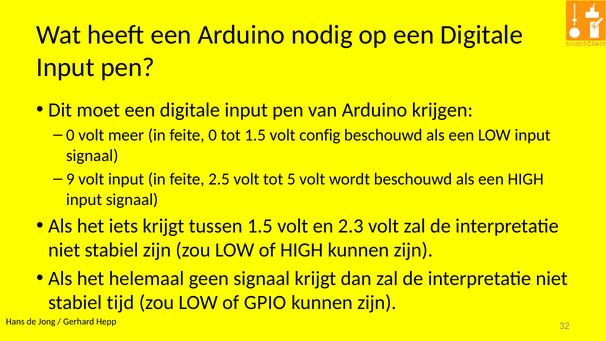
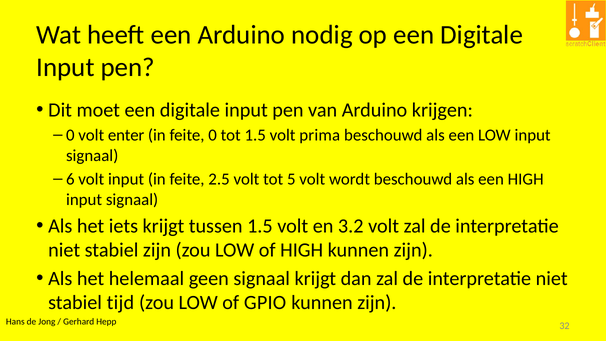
meer: meer -> enter
config: config -> prima
9: 9 -> 6
2.3: 2.3 -> 3.2
